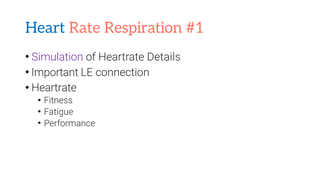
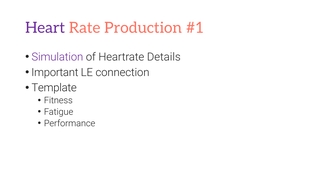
Heart colour: blue -> purple
Respiration: Respiration -> Production
Heartrate at (54, 88): Heartrate -> Template
